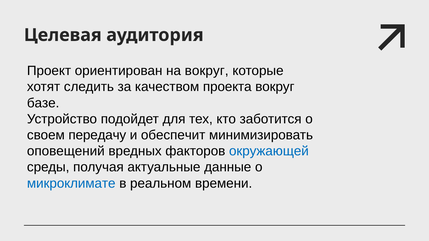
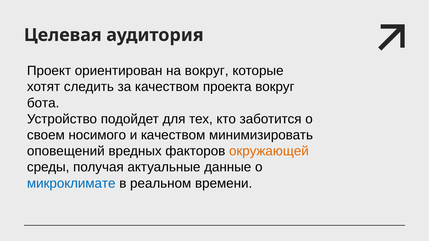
базе: базе -> бота
передачу: передачу -> носимого
и обеспечит: обеспечит -> качеством
окружающей colour: blue -> orange
